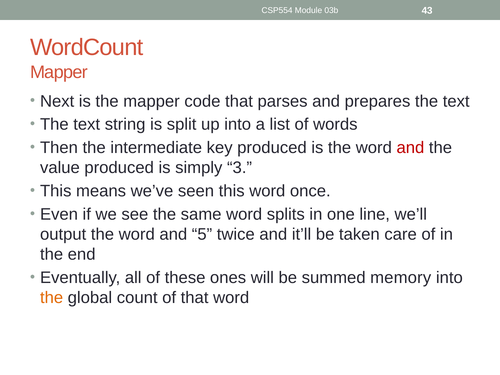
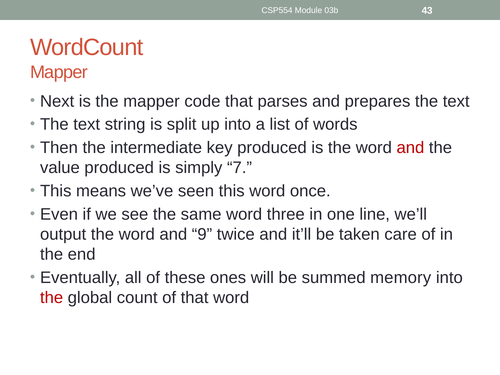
3: 3 -> 7
splits: splits -> three
5: 5 -> 9
the at (52, 298) colour: orange -> red
